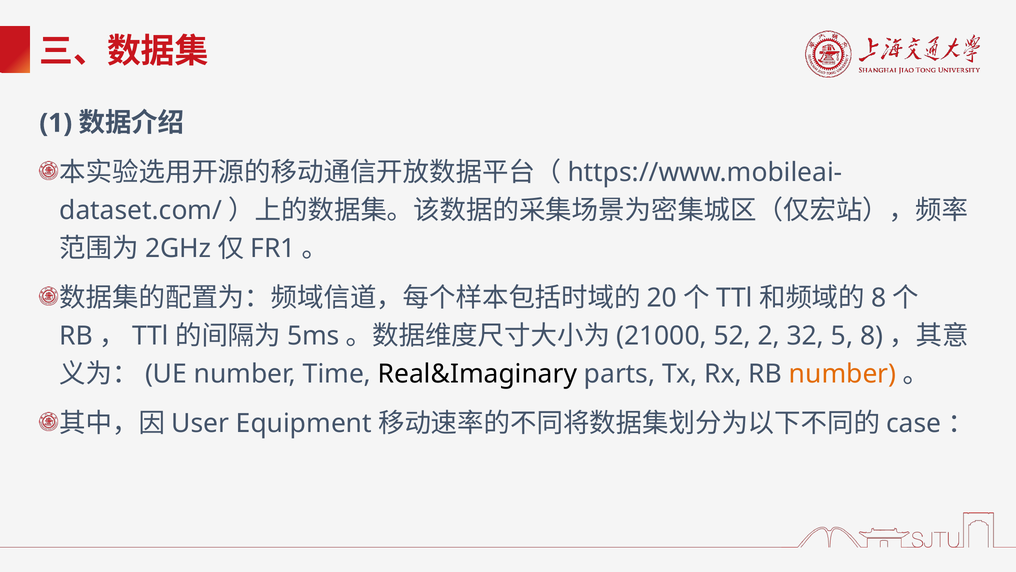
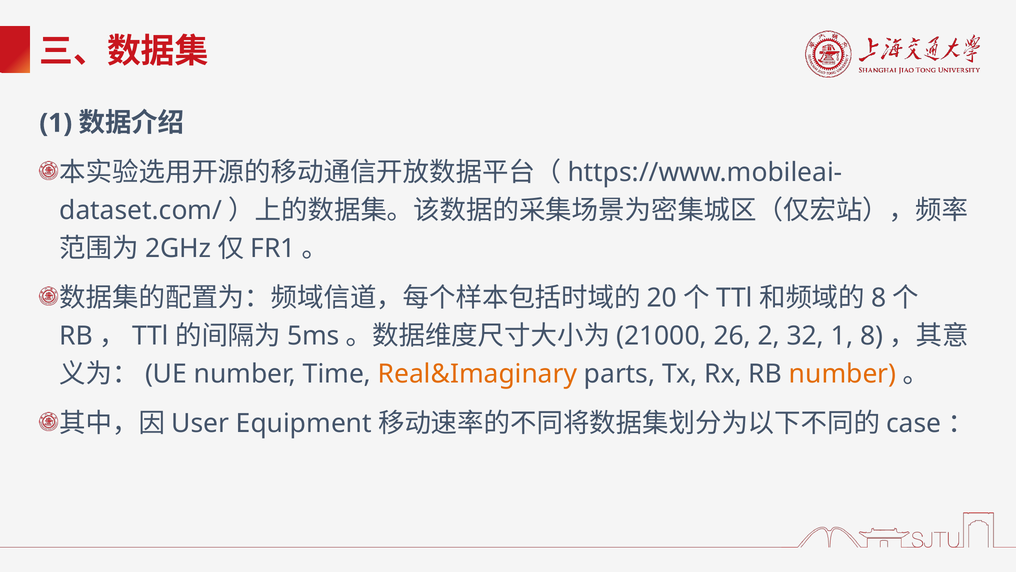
52: 52 -> 26
32 5: 5 -> 1
Real&Imaginary colour: black -> orange
